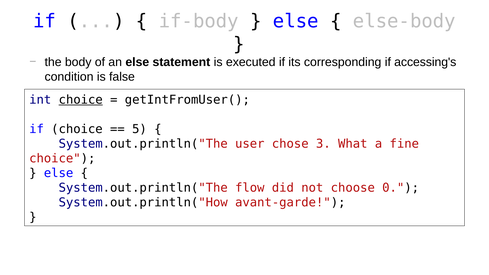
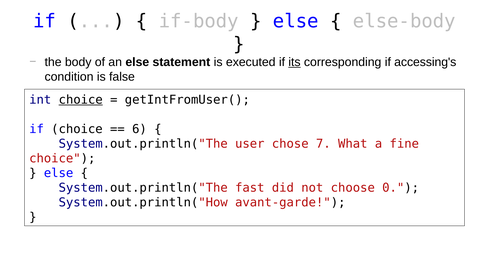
its underline: none -> present
5: 5 -> 6
3: 3 -> 7
flow: flow -> fast
